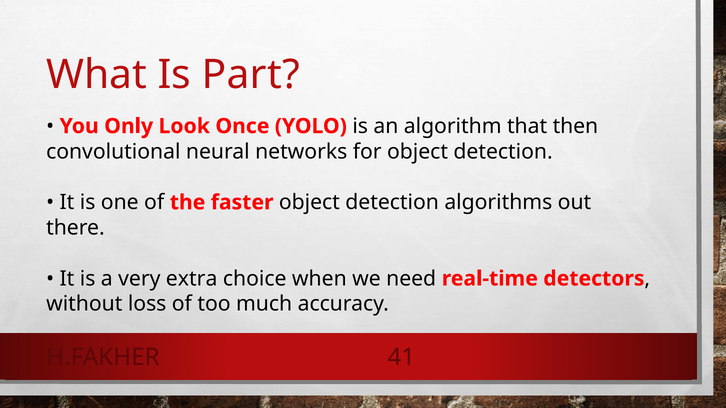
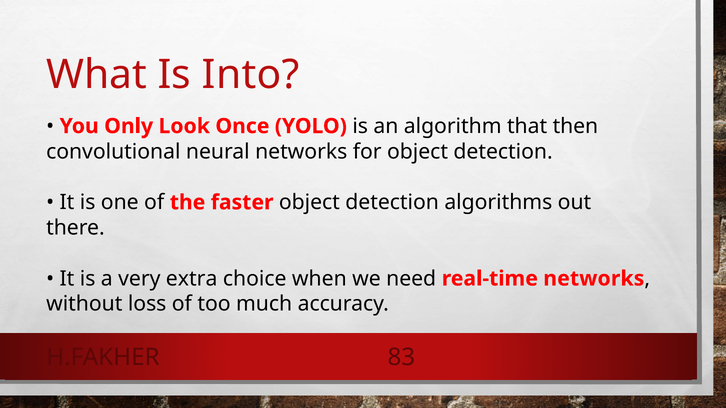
Part: Part -> Into
real-time detectors: detectors -> networks
41: 41 -> 83
